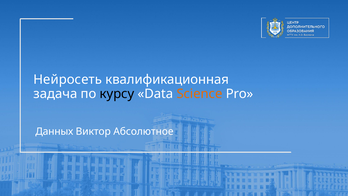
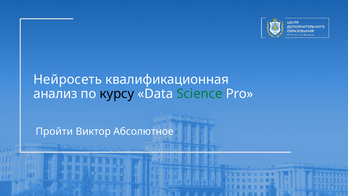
задача: задача -> анализ
Science colour: orange -> green
Данных: Данных -> Пройти
